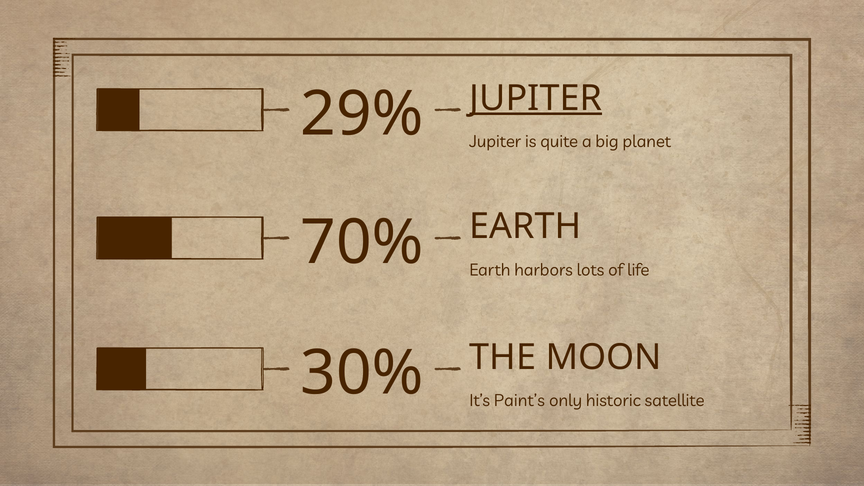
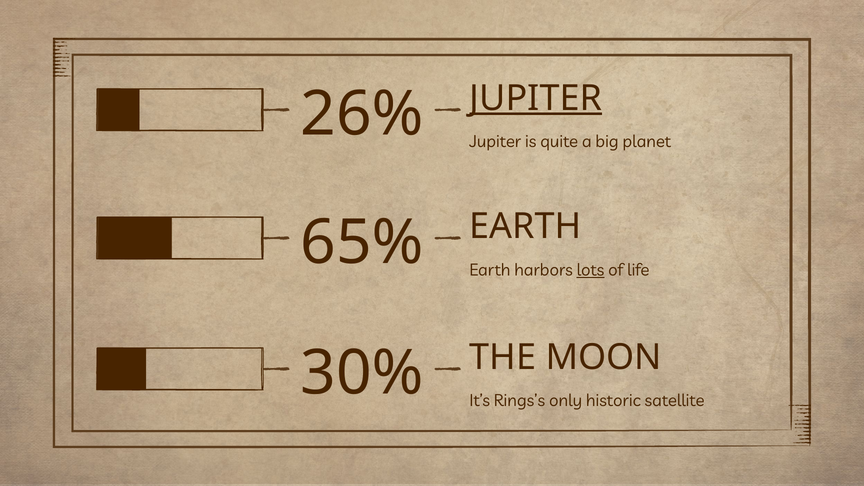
29%: 29% -> 26%
70%: 70% -> 65%
lots underline: none -> present
Paint’s: Paint’s -> Rings’s
